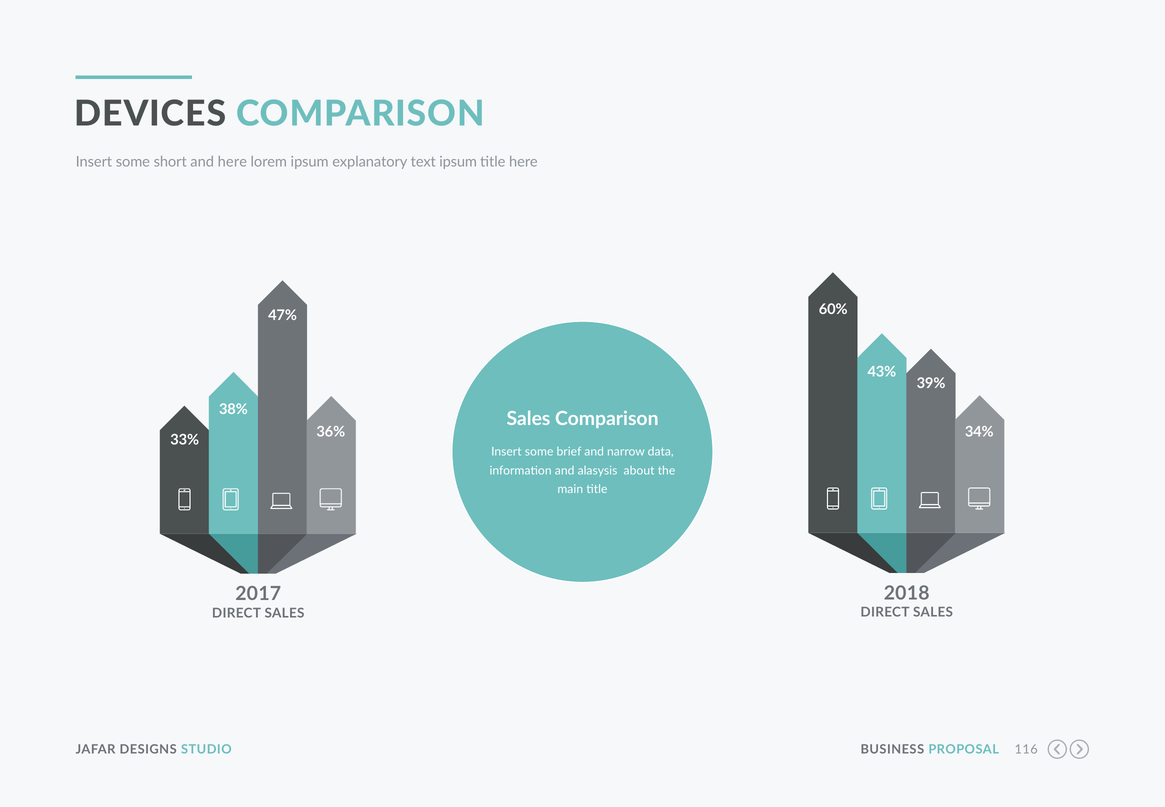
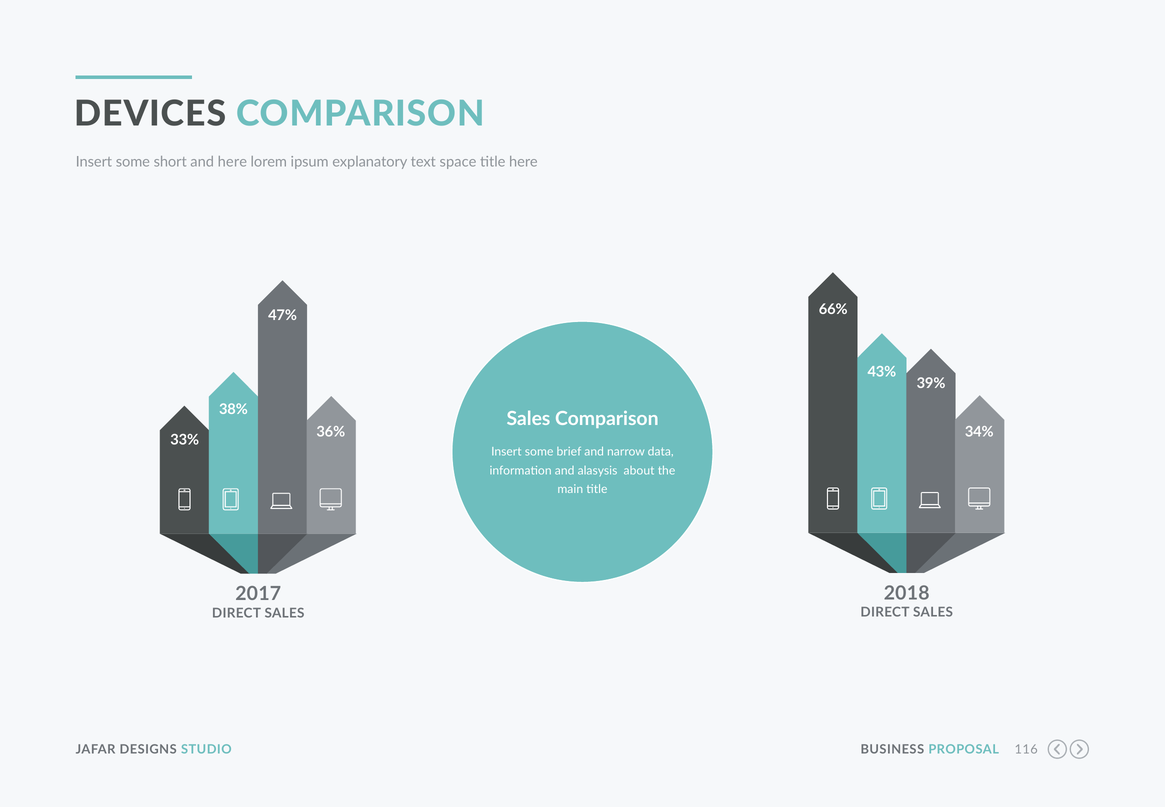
text ipsum: ipsum -> space
60%: 60% -> 66%
